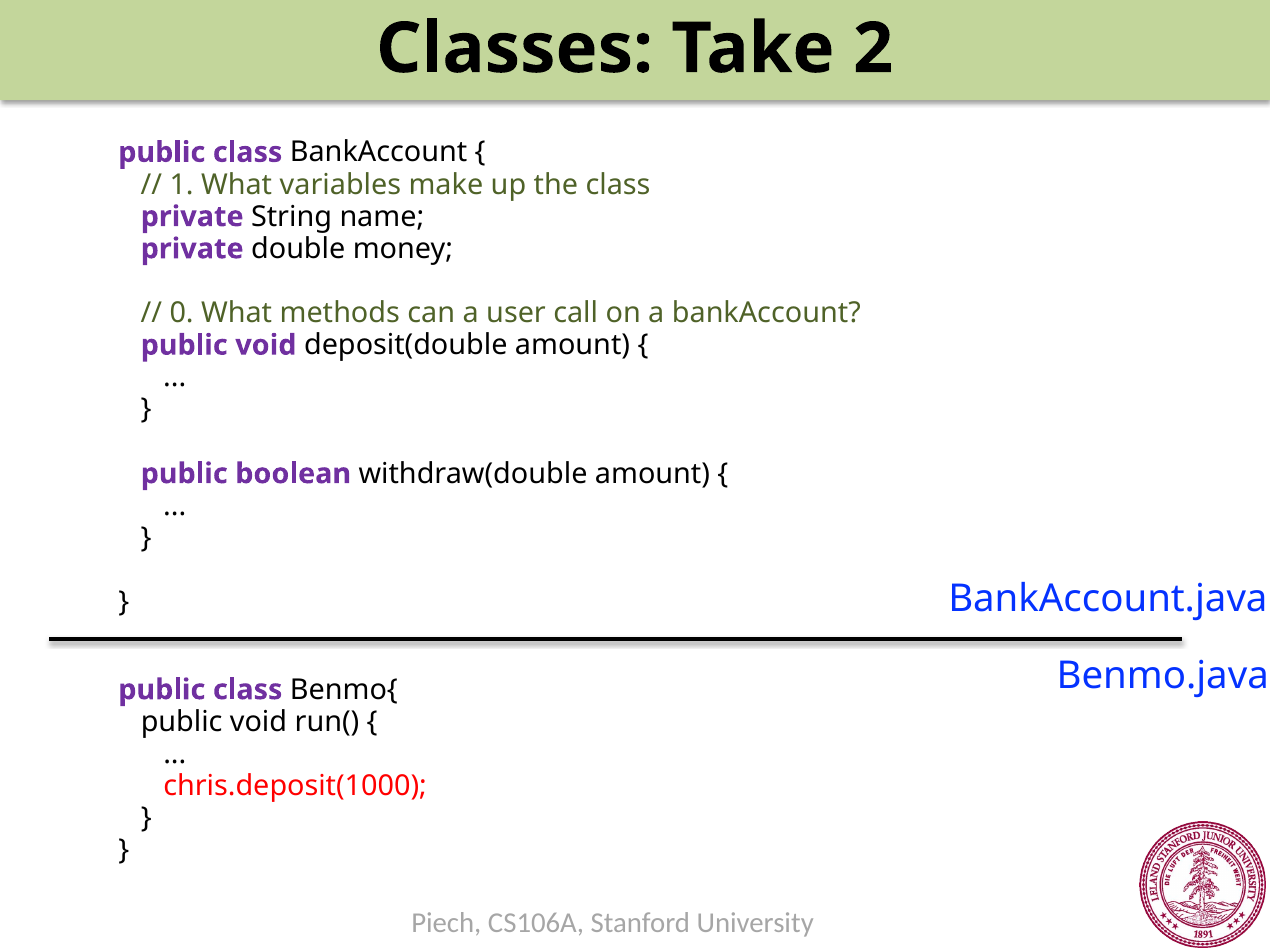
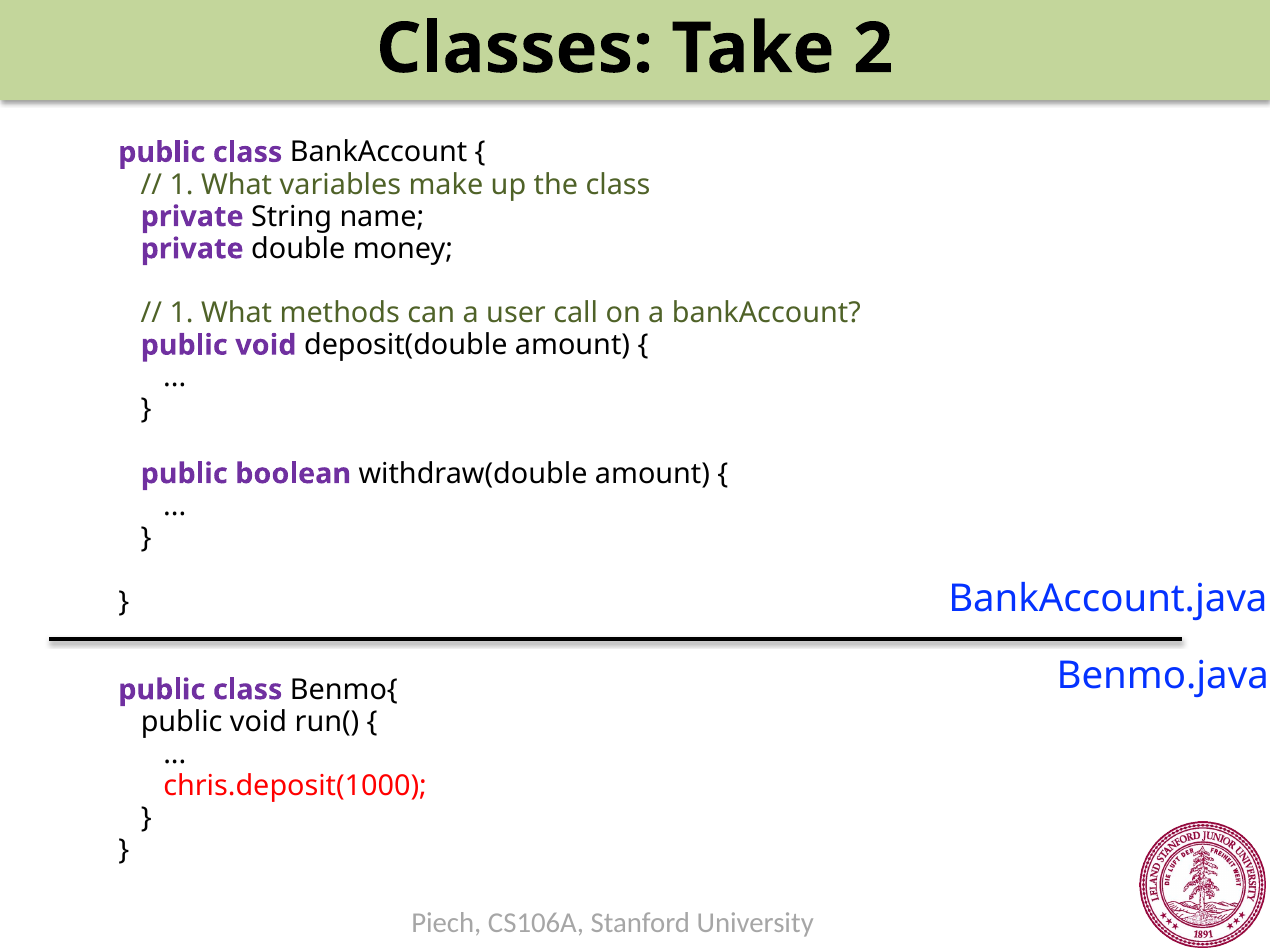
0 at (182, 313): 0 -> 1
